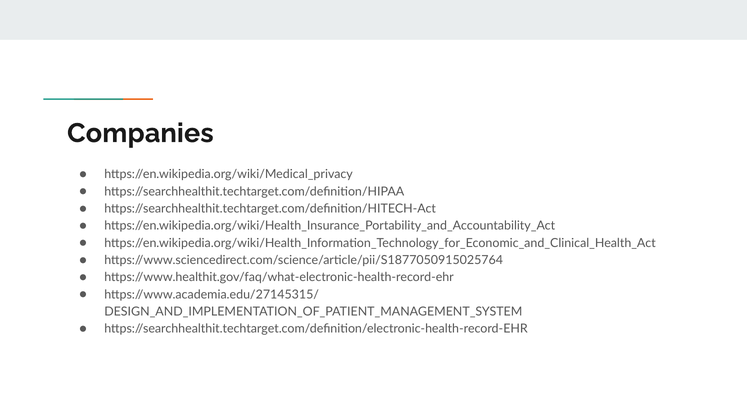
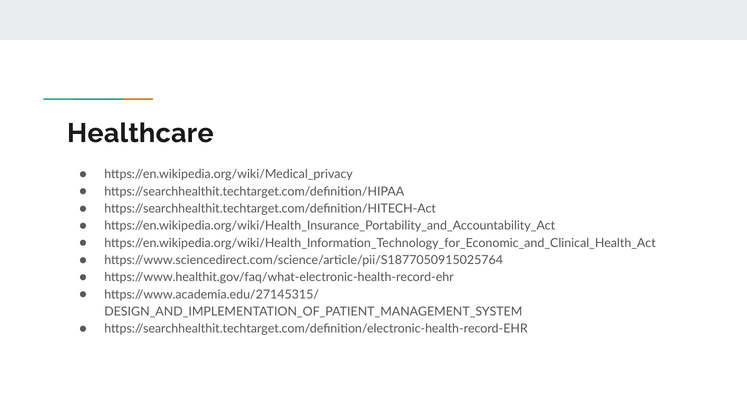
Companies: Companies -> Healthcare
